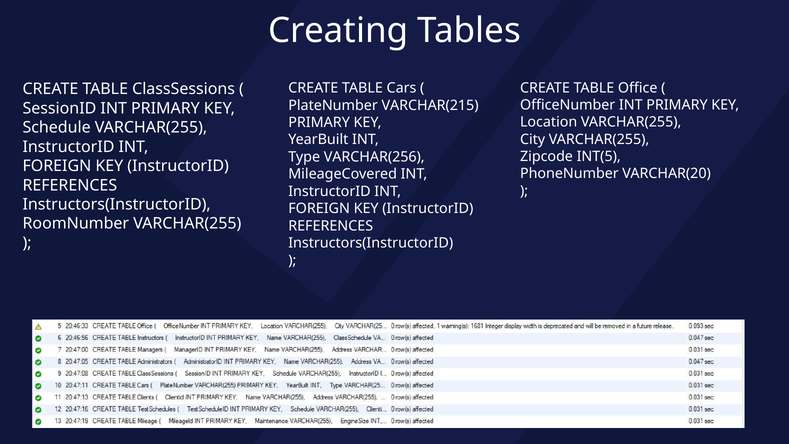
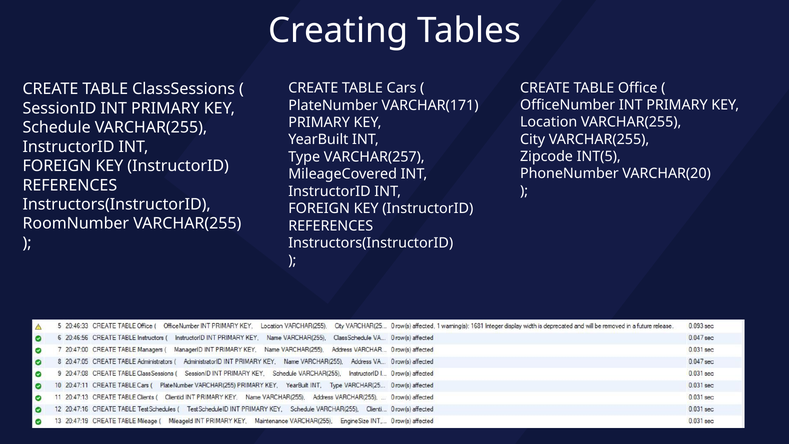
VARCHAR(215: VARCHAR(215 -> VARCHAR(171
VARCHAR(256: VARCHAR(256 -> VARCHAR(257
